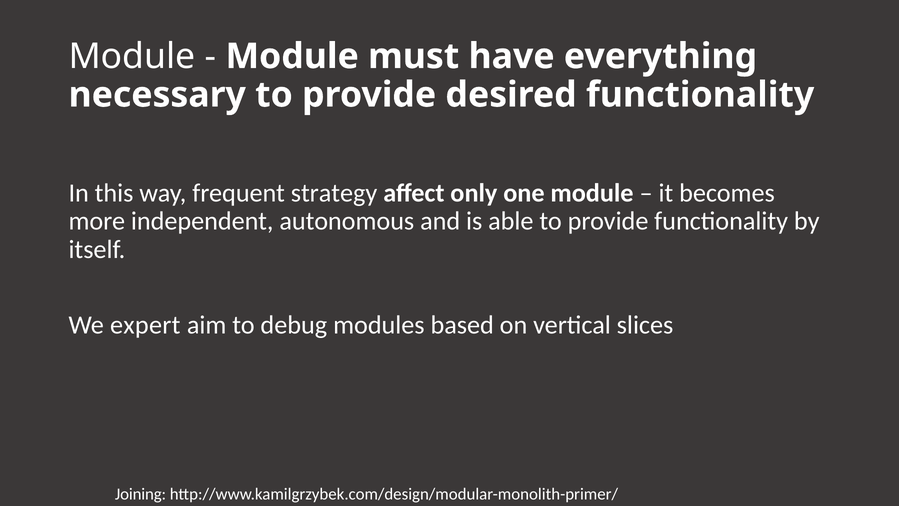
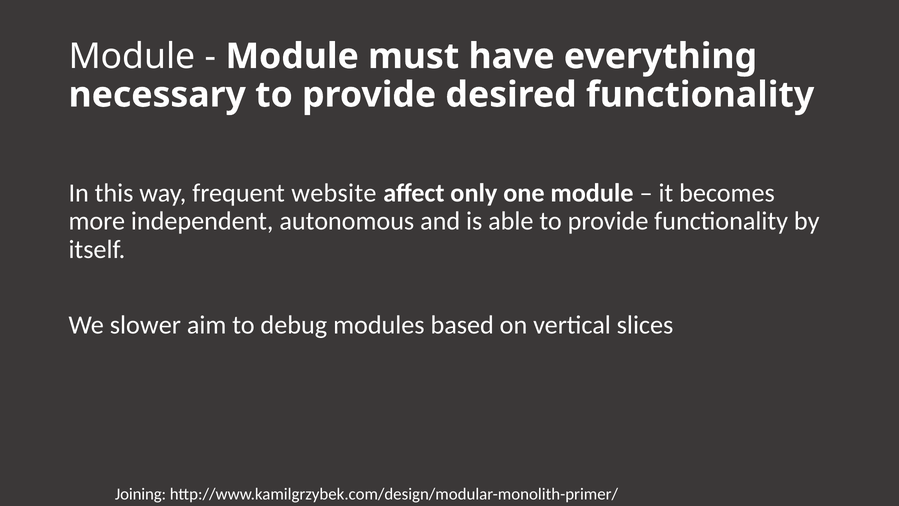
strategy: strategy -> website
expert: expert -> slower
